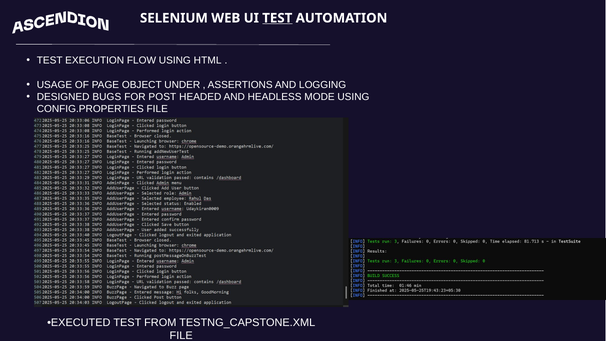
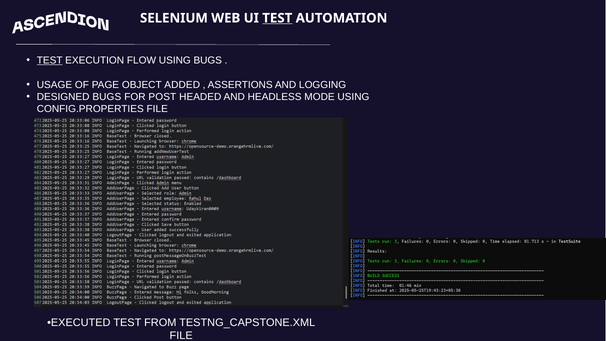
TEST at (50, 61) underline: none -> present
USING HTML: HTML -> BUGS
UNDER: UNDER -> ADDED
